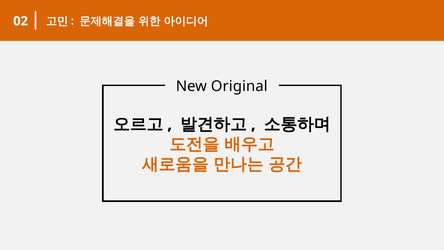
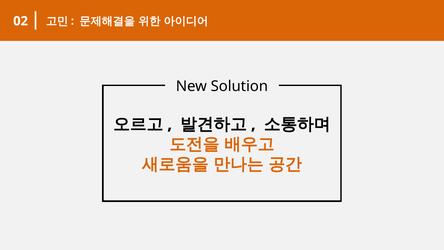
Original: Original -> Solution
